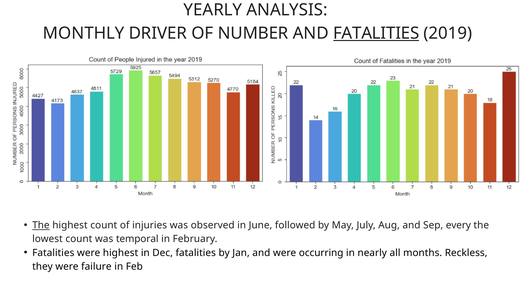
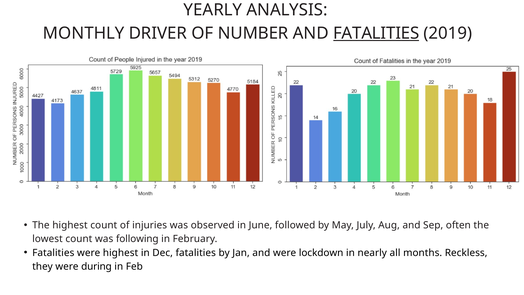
The at (41, 225) underline: present -> none
every: every -> often
temporal: temporal -> following
occurring: occurring -> lockdown
failure: failure -> during
